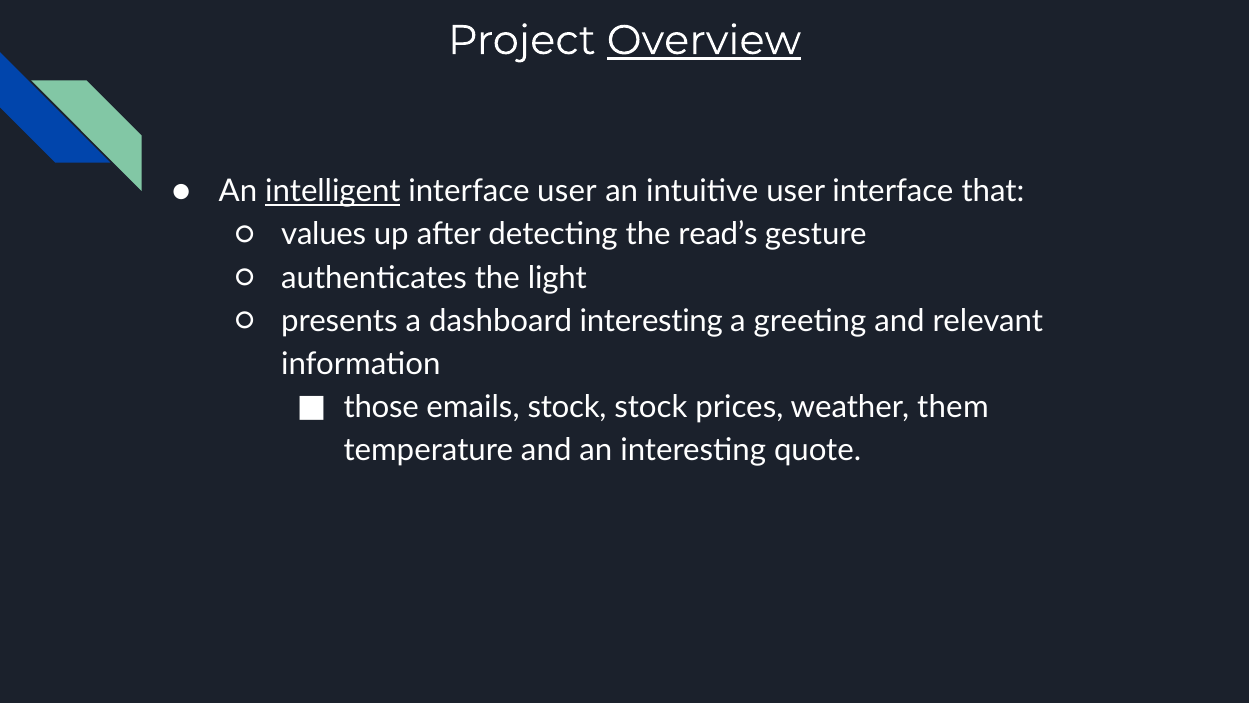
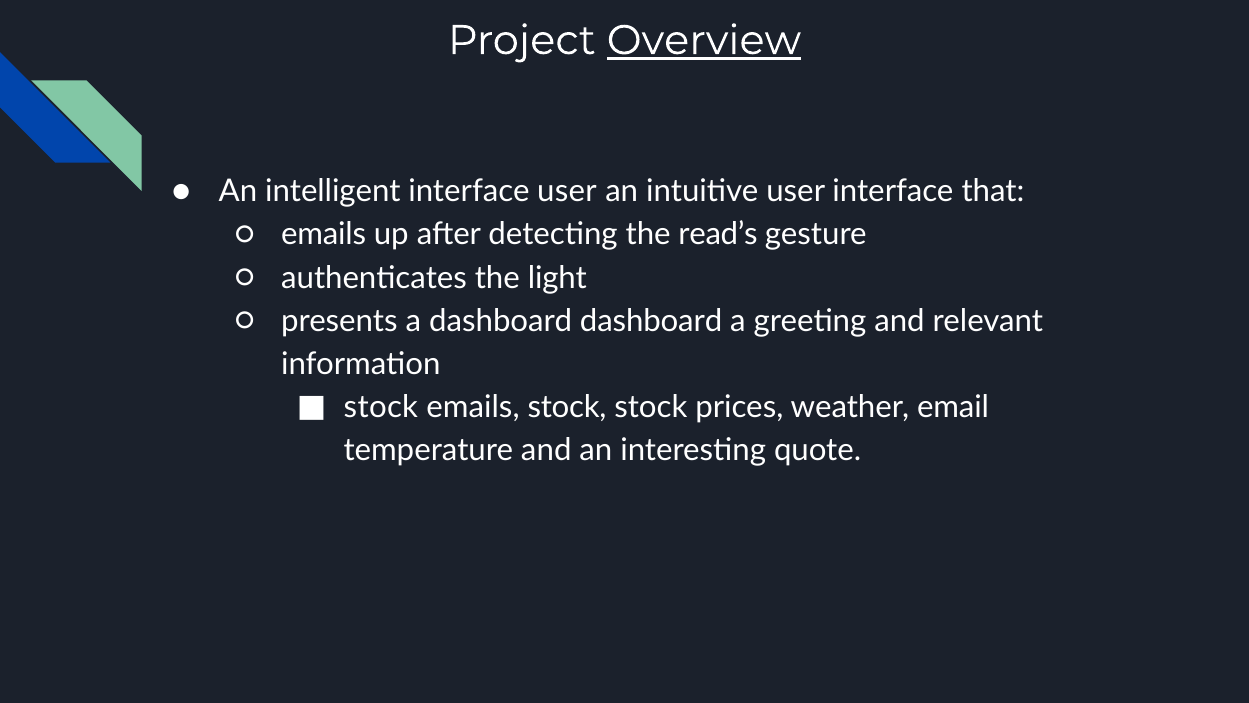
intelligent underline: present -> none
values at (324, 235): values -> emails
dashboard interesting: interesting -> dashboard
those at (381, 407): those -> stock
them: them -> email
